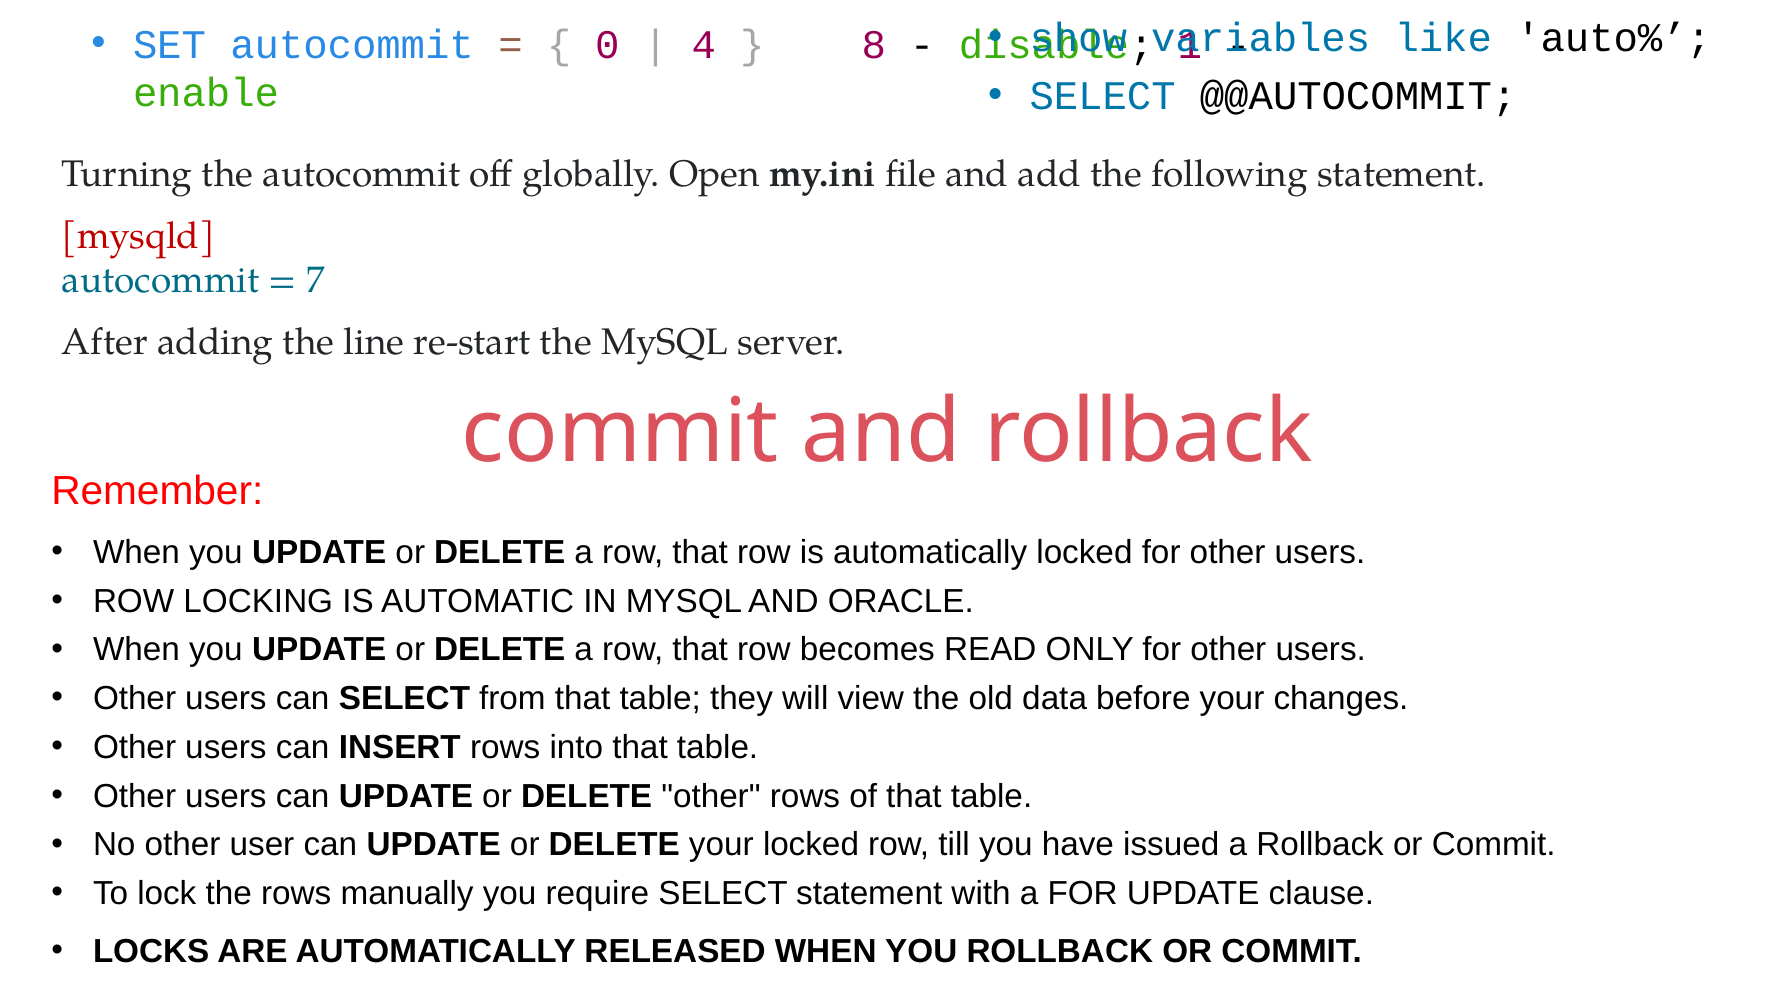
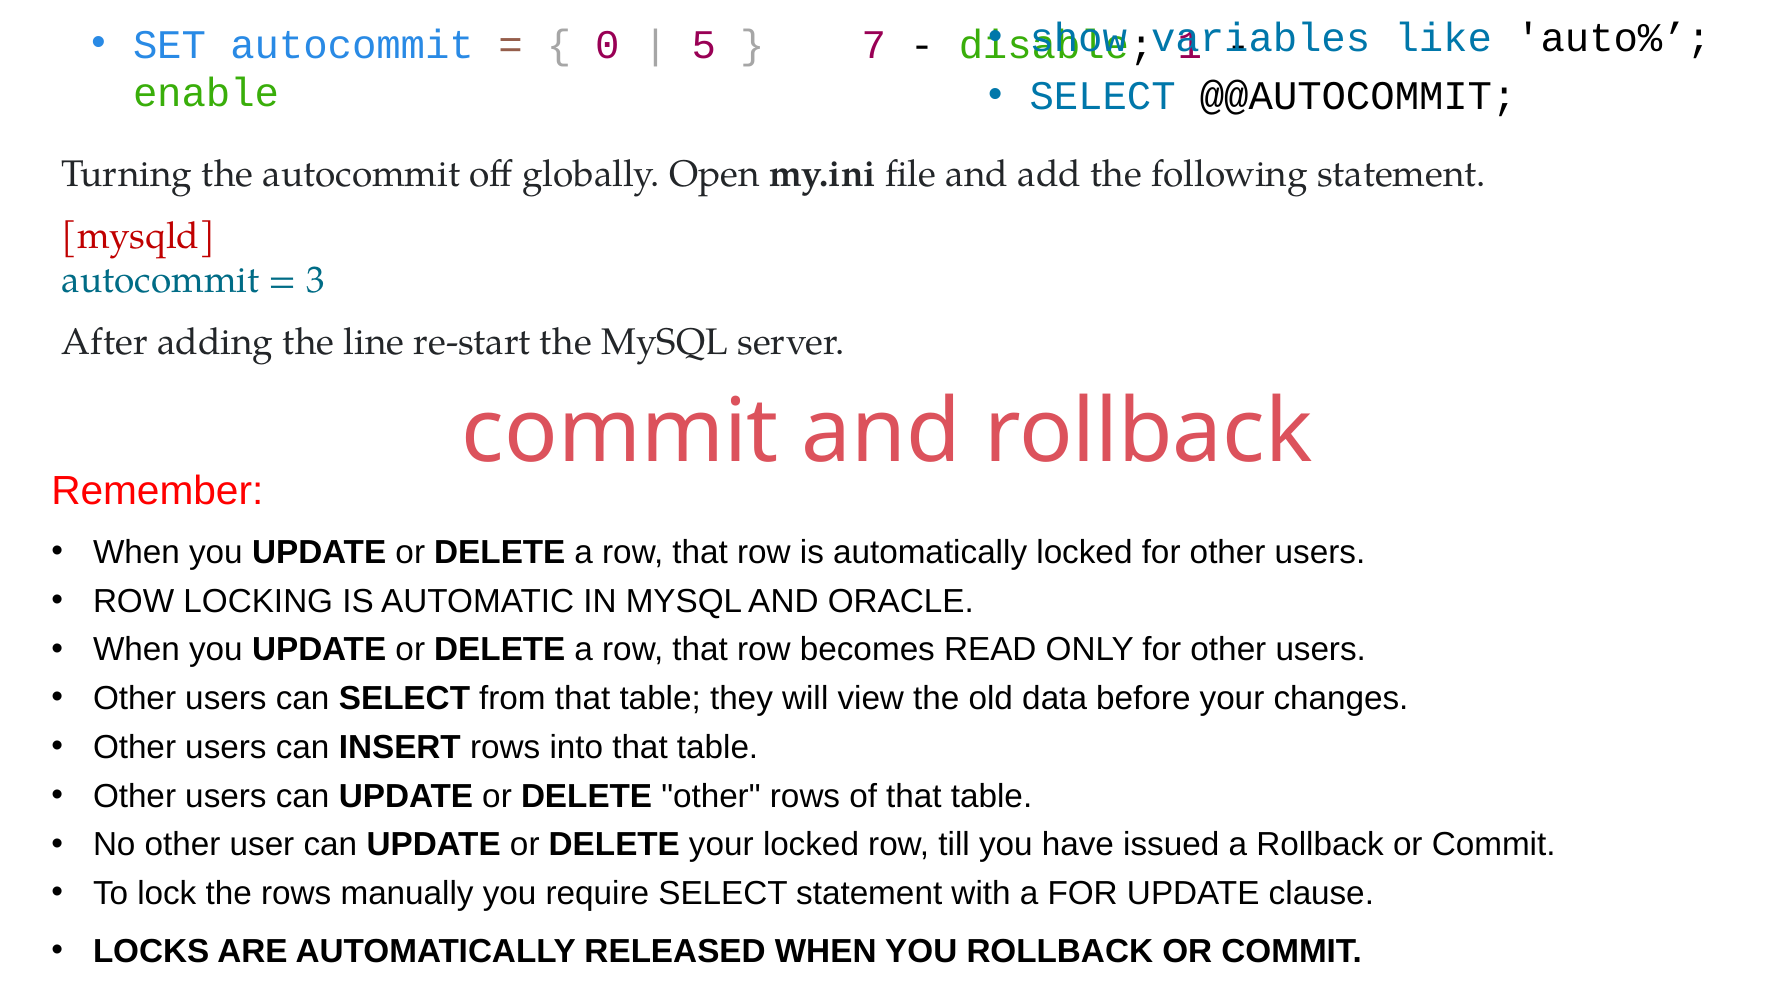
4: 4 -> 5
8: 8 -> 7
7: 7 -> 3
